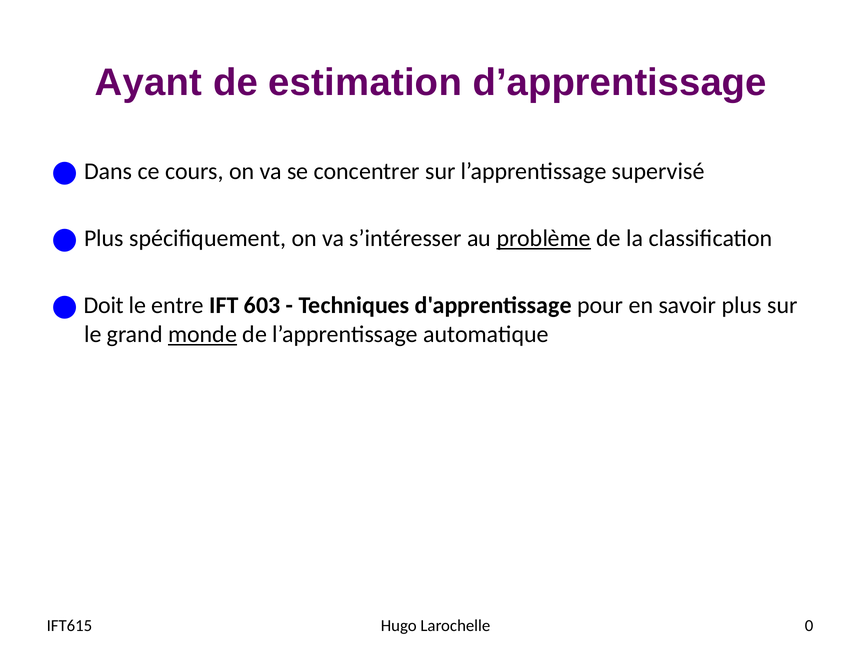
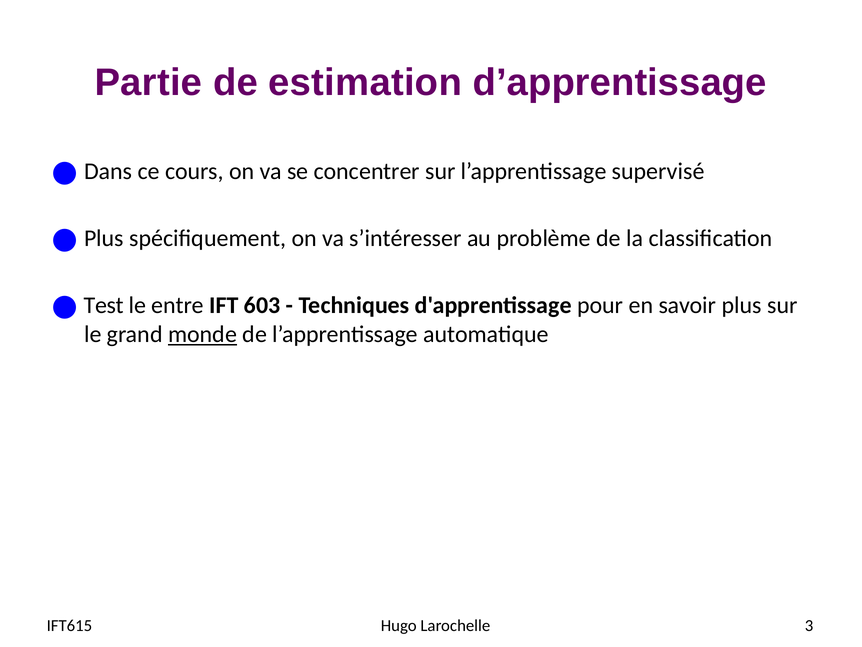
Ayant: Ayant -> Partie
problème underline: present -> none
Doit: Doit -> Test
0: 0 -> 3
